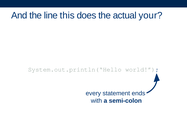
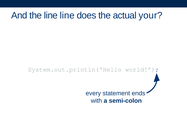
line this: this -> line
